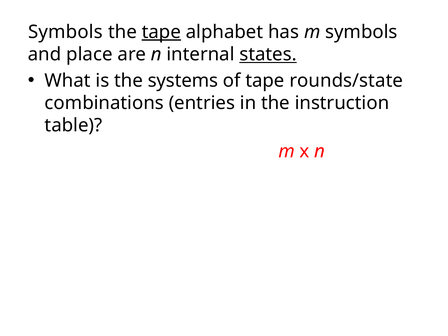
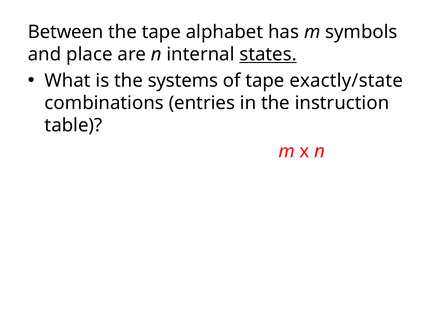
Symbols at (65, 32): Symbols -> Between
tape at (161, 32) underline: present -> none
rounds/state: rounds/state -> exactly/state
